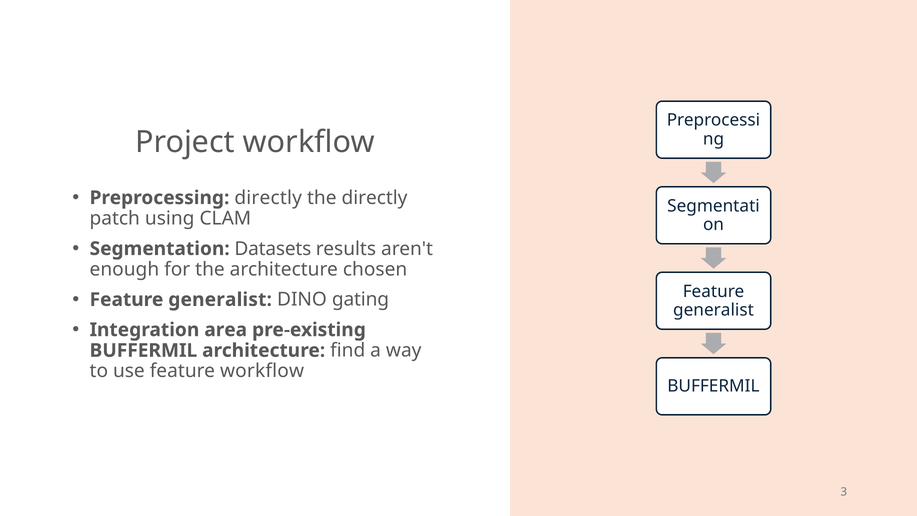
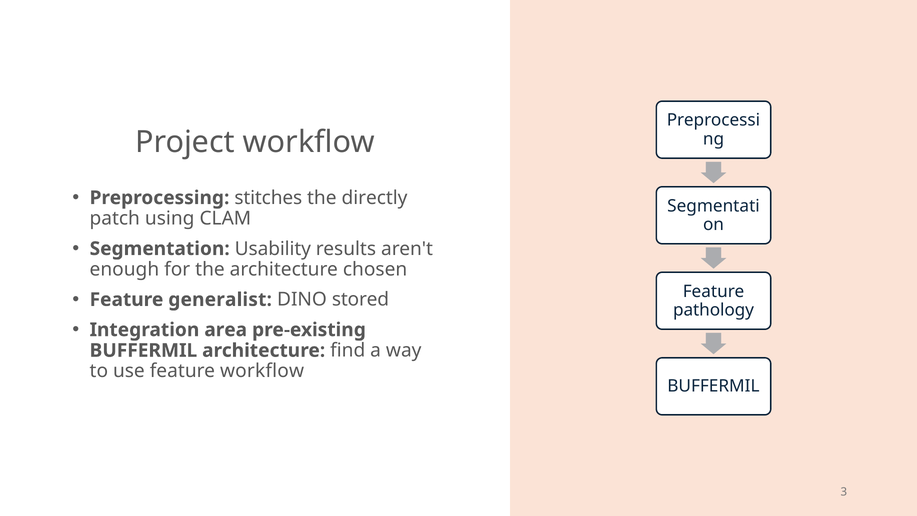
Preprocessing directly: directly -> stitches
Datasets: Datasets -> Usability
gating: gating -> stored
generalist at (713, 310): generalist -> pathology
